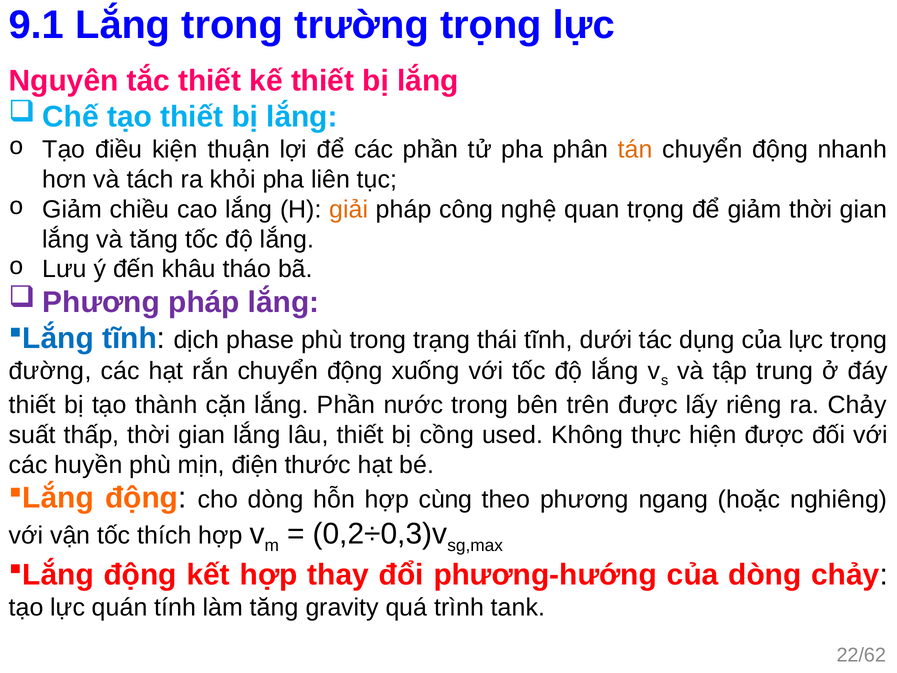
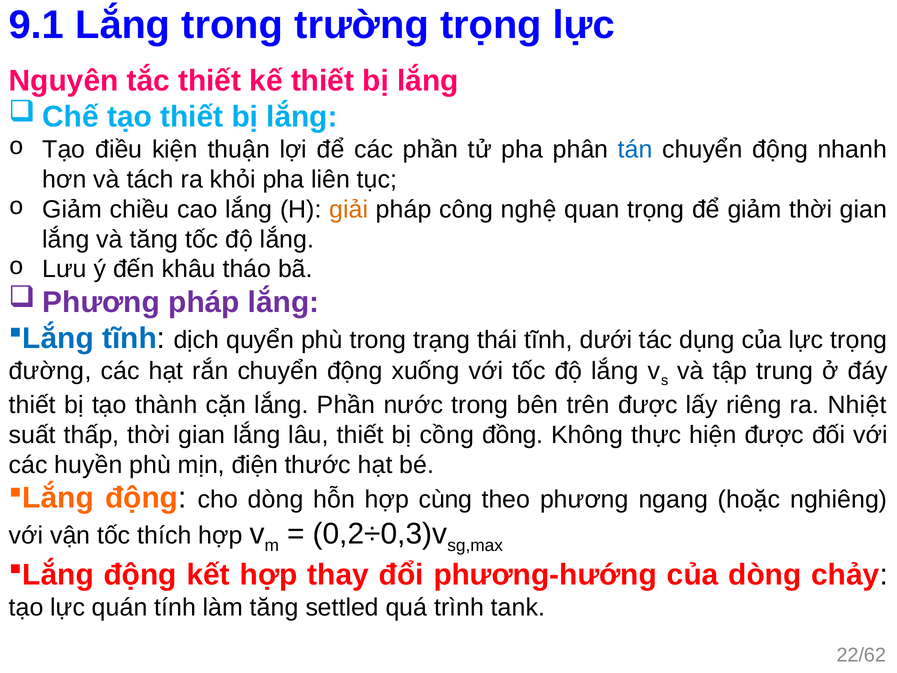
tán colour: orange -> blue
phase: phase -> quyển
ra Chảy: Chảy -> Nhiệt
used: used -> đồng
gravity: gravity -> settled
